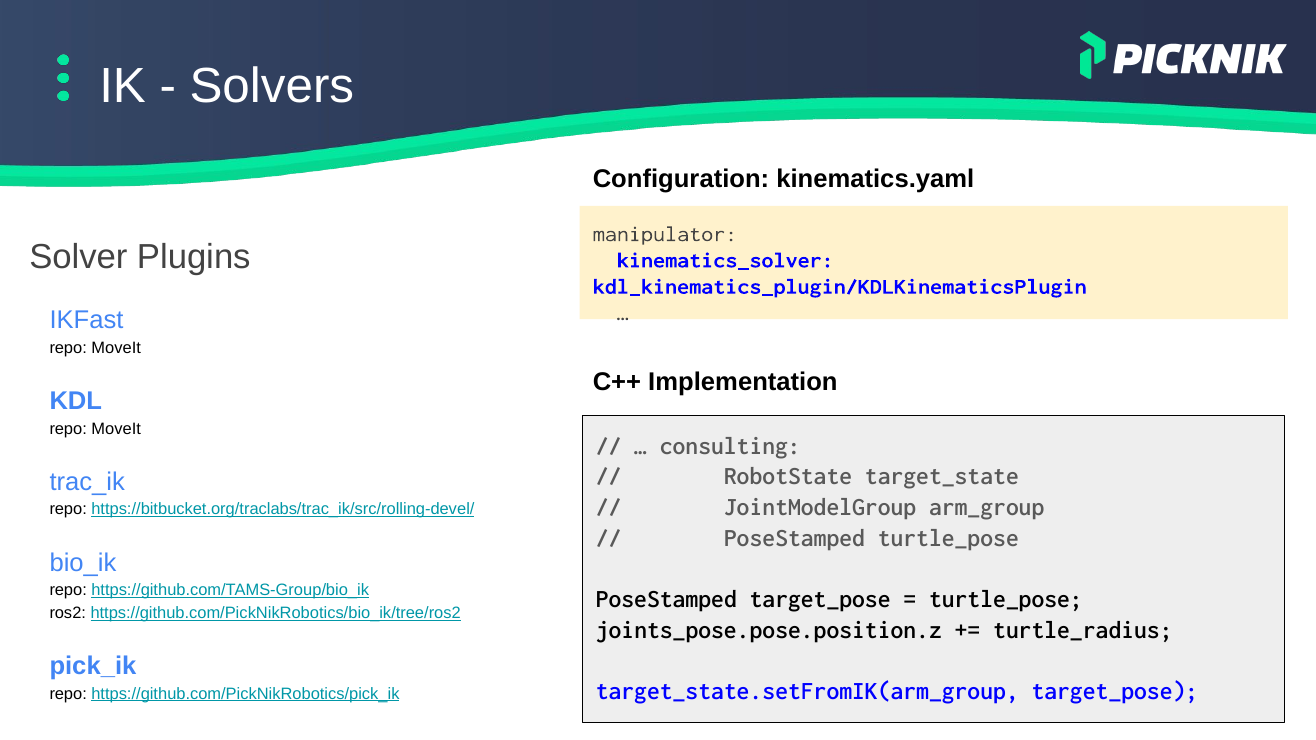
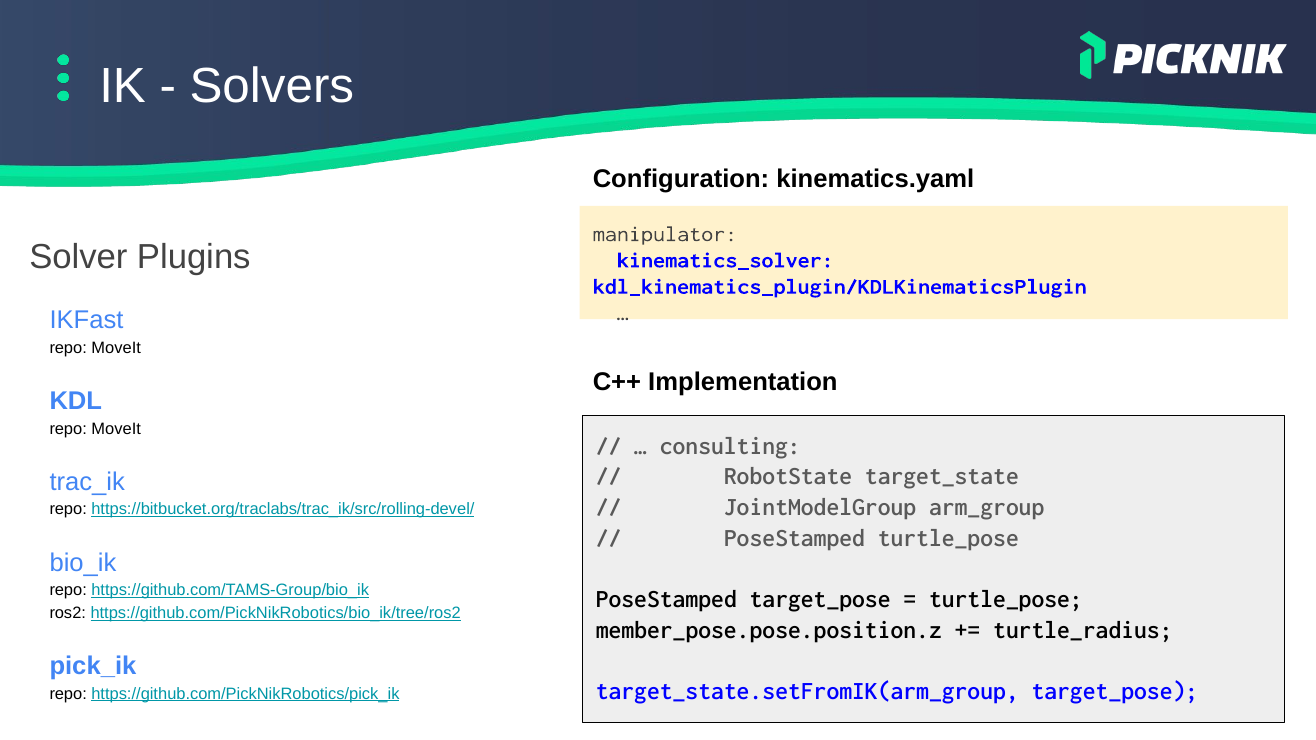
joints_pose.pose.position.z: joints_pose.pose.position.z -> member_pose.pose.position.z
